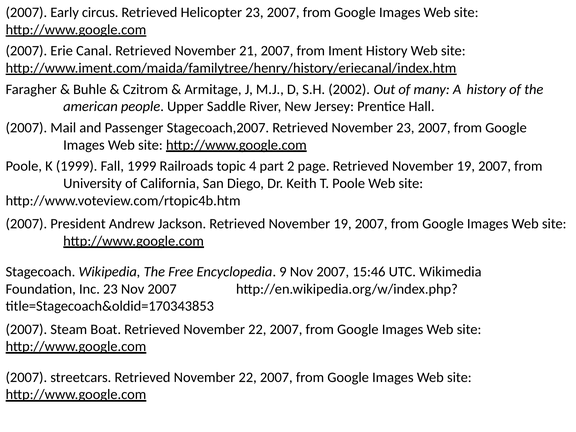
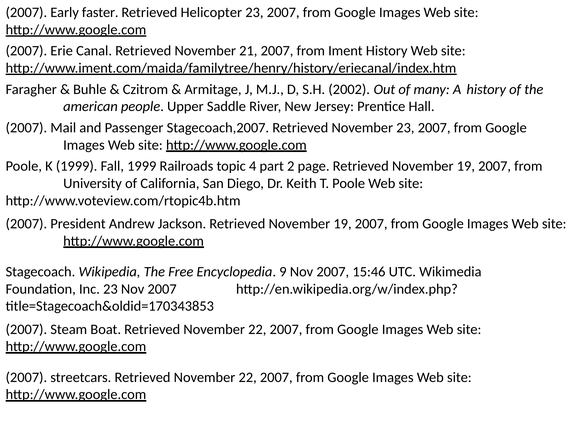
circus: circus -> faster
